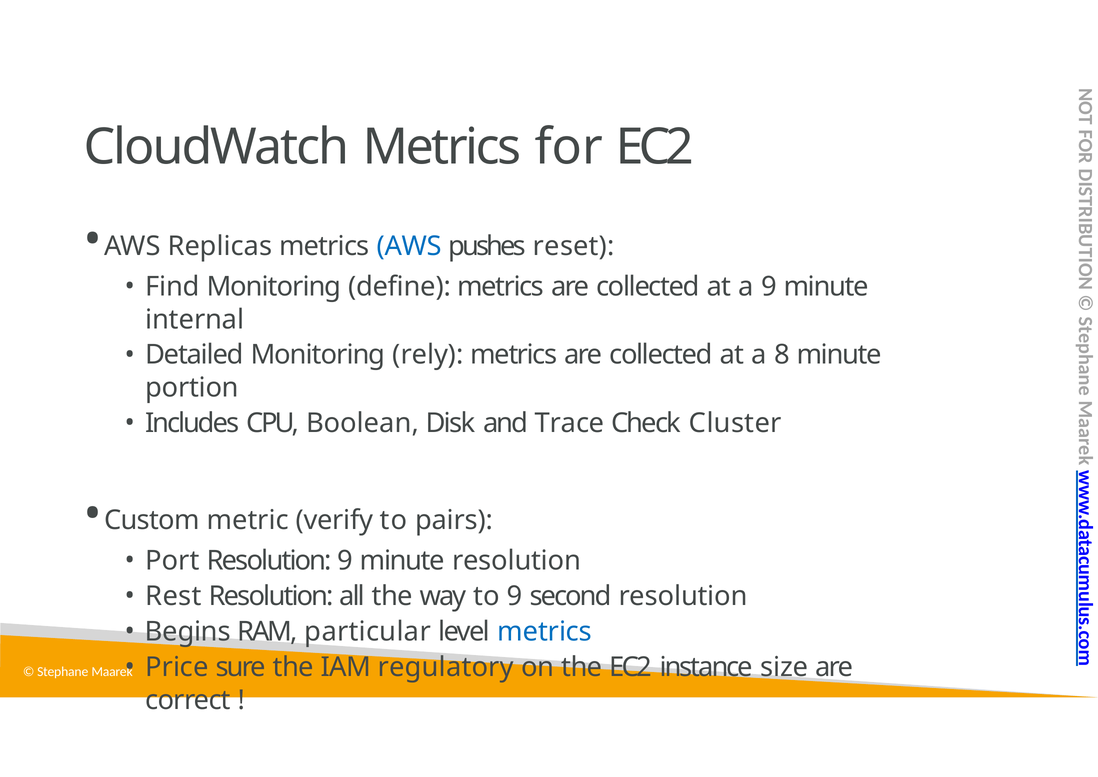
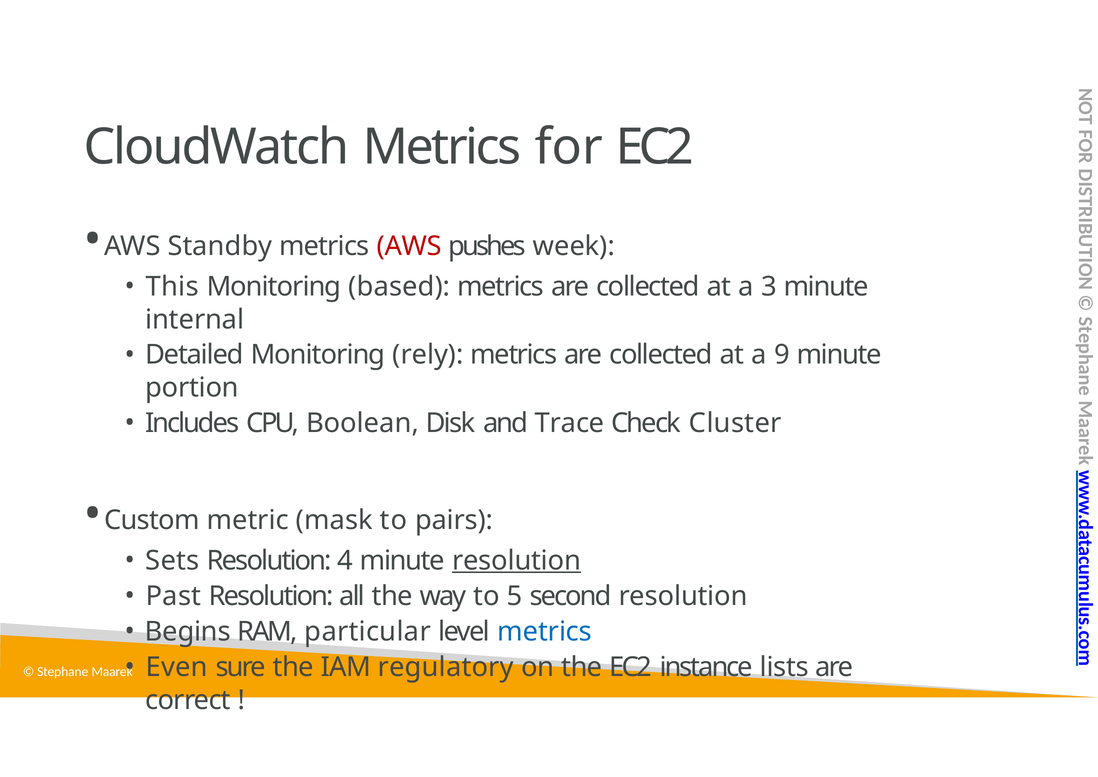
Replicas: Replicas -> Standby
AWS at (409, 246) colour: blue -> red
reset: reset -> week
Find: Find -> This
define: define -> based
a 9: 9 -> 3
8: 8 -> 9
verify: verify -> mask
Port: Port -> Sets
Resolution 9: 9 -> 4
resolution at (517, 560) underline: none -> present
Rest: Rest -> Past
to 9: 9 -> 5
Price: Price -> Even
size: size -> lists
